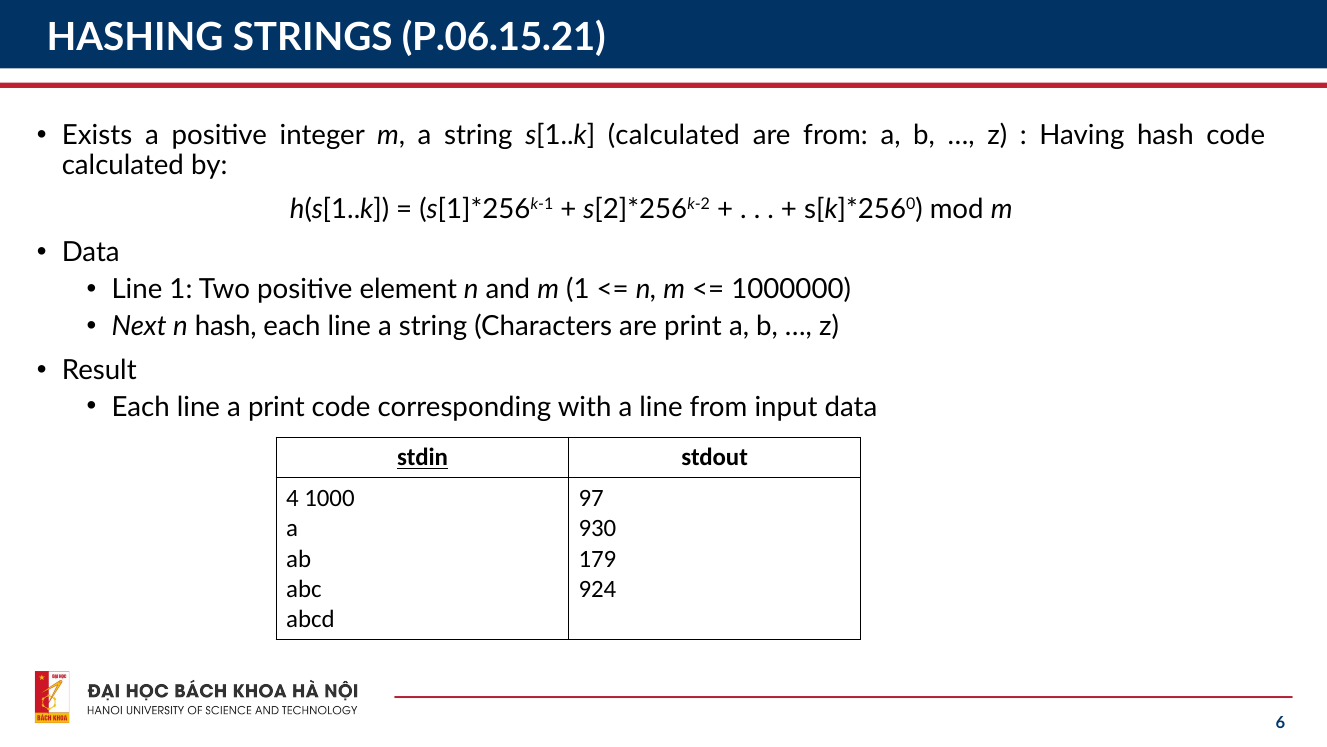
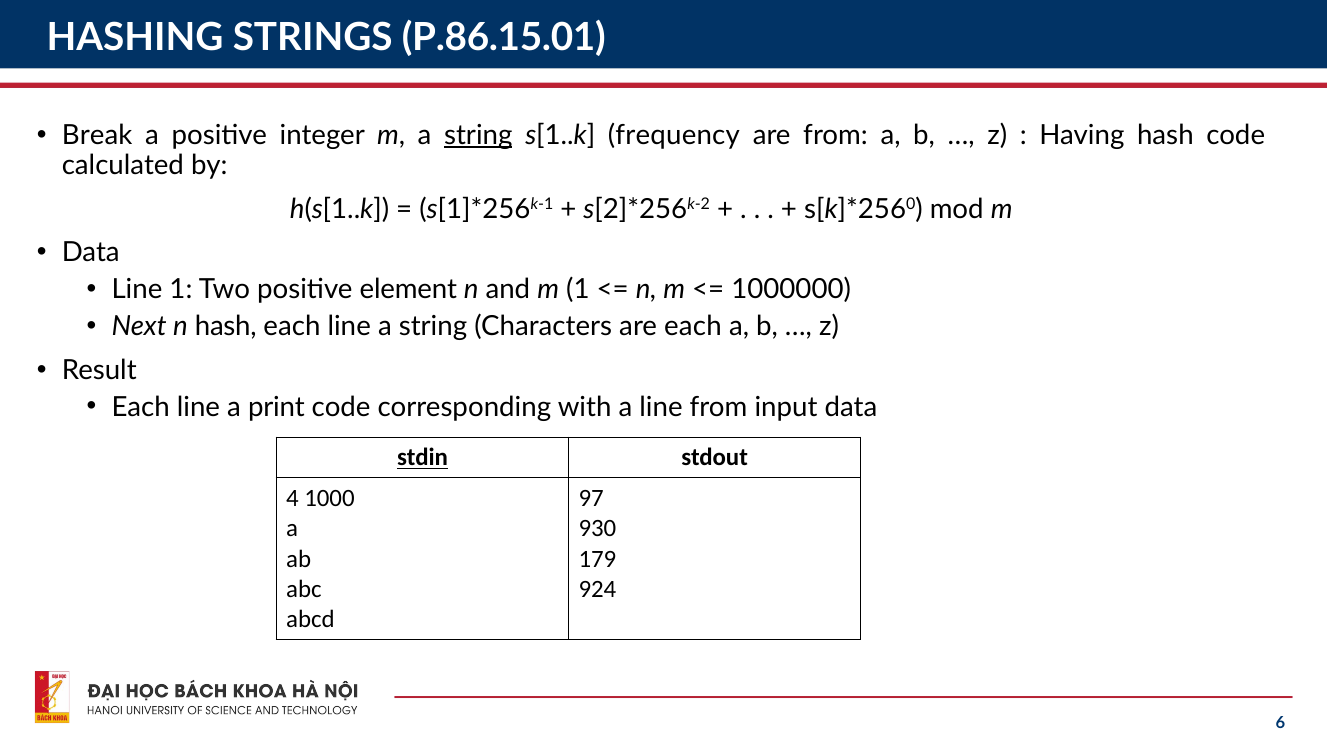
P.06.15.21: P.06.15.21 -> P.86.15.01
Exists: Exists -> Break
string at (478, 135) underline: none -> present
s[1..k calculated: calculated -> frequency
are print: print -> each
